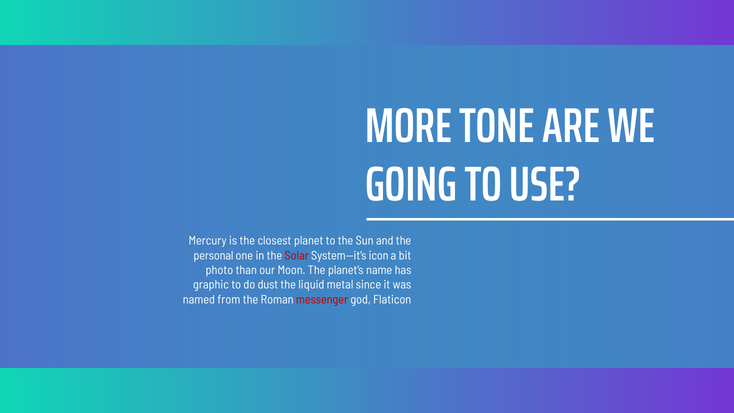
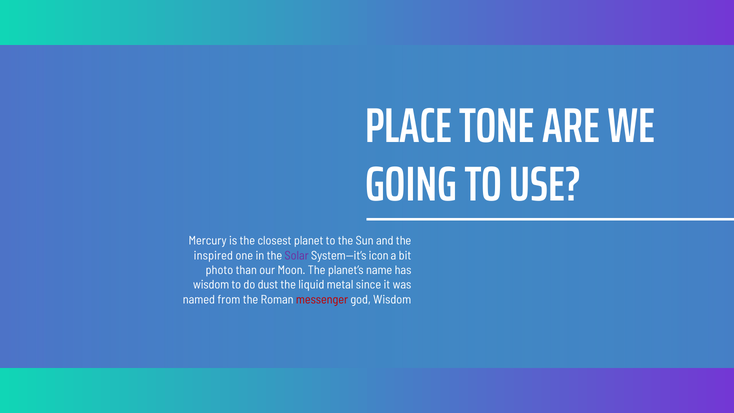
MORE: MORE -> PLACE
personal: personal -> inspired
Solar colour: red -> purple
graphic at (211, 285): graphic -> wisdom
god Flaticon: Flaticon -> Wisdom
